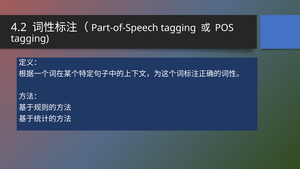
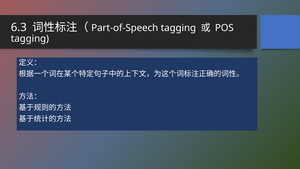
4.2: 4.2 -> 6.3
